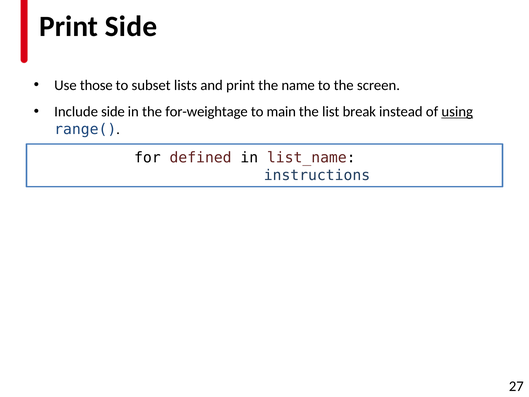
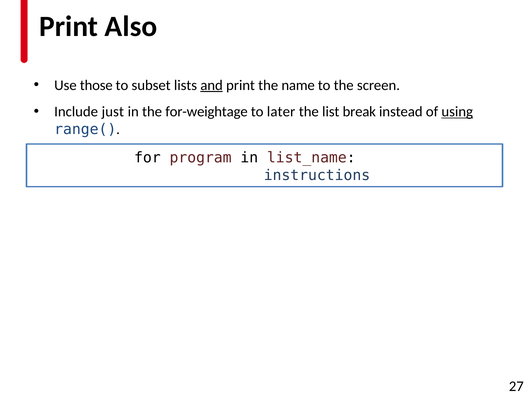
Print Side: Side -> Also
and underline: none -> present
Include side: side -> just
main: main -> later
defined: defined -> program
